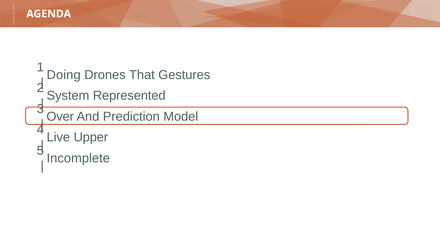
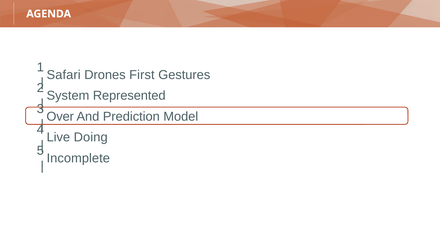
Doing: Doing -> Safari
That: That -> First
Upper: Upper -> Doing
